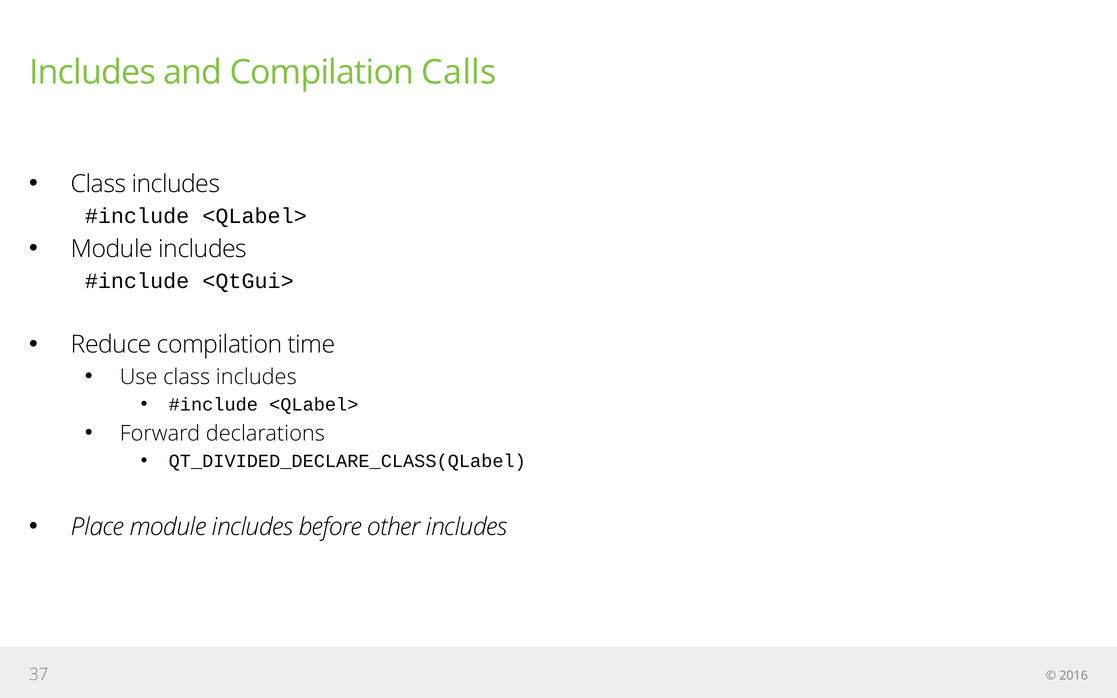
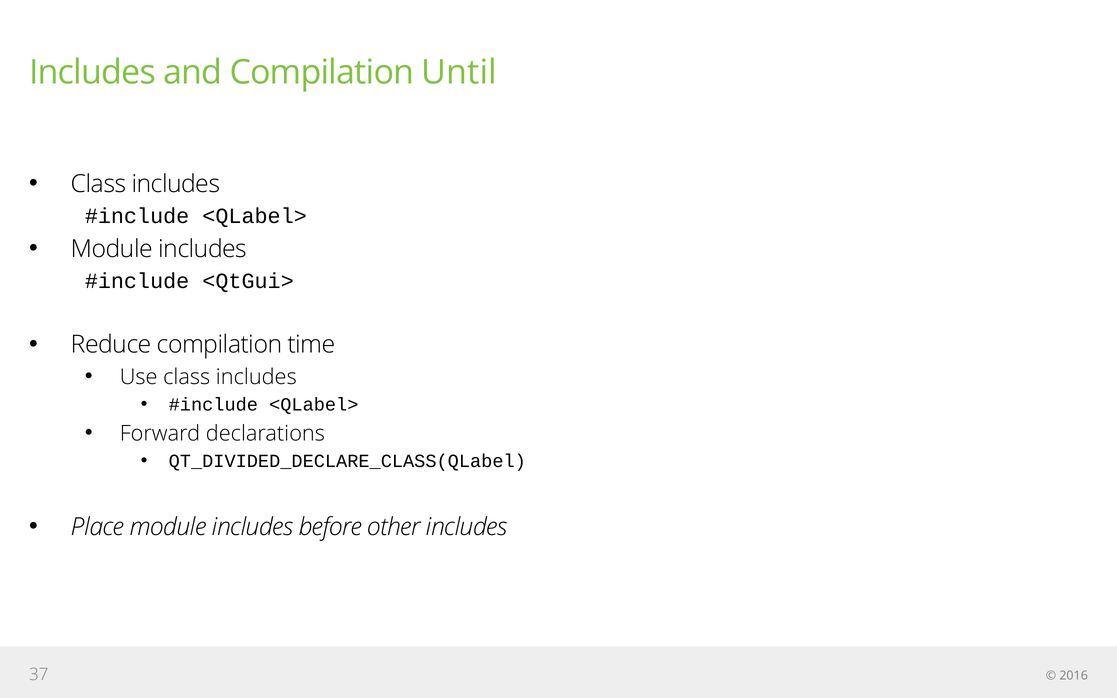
Calls: Calls -> Until
